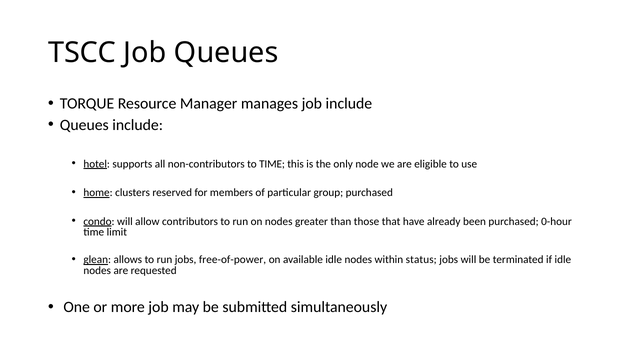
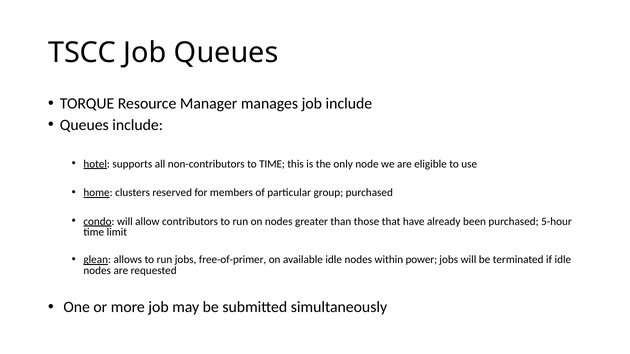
0-hour: 0-hour -> 5-hour
free-of-power: free-of-power -> free-of-primer
status: status -> power
